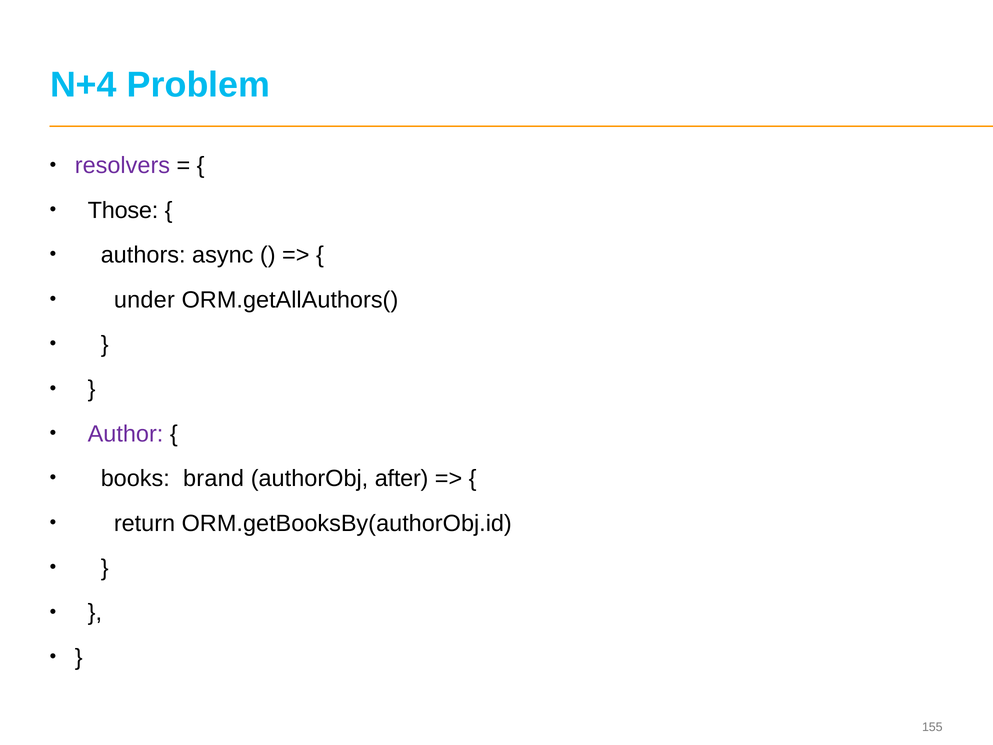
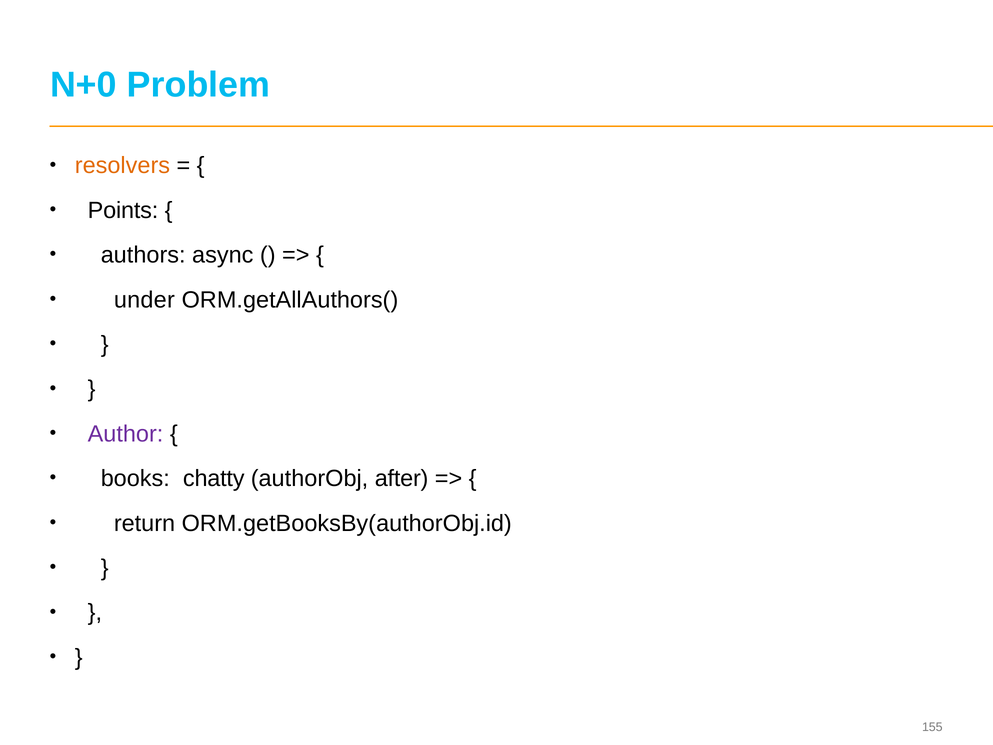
N+4: N+4 -> N+0
resolvers colour: purple -> orange
Those: Those -> Points
brand: brand -> chatty
